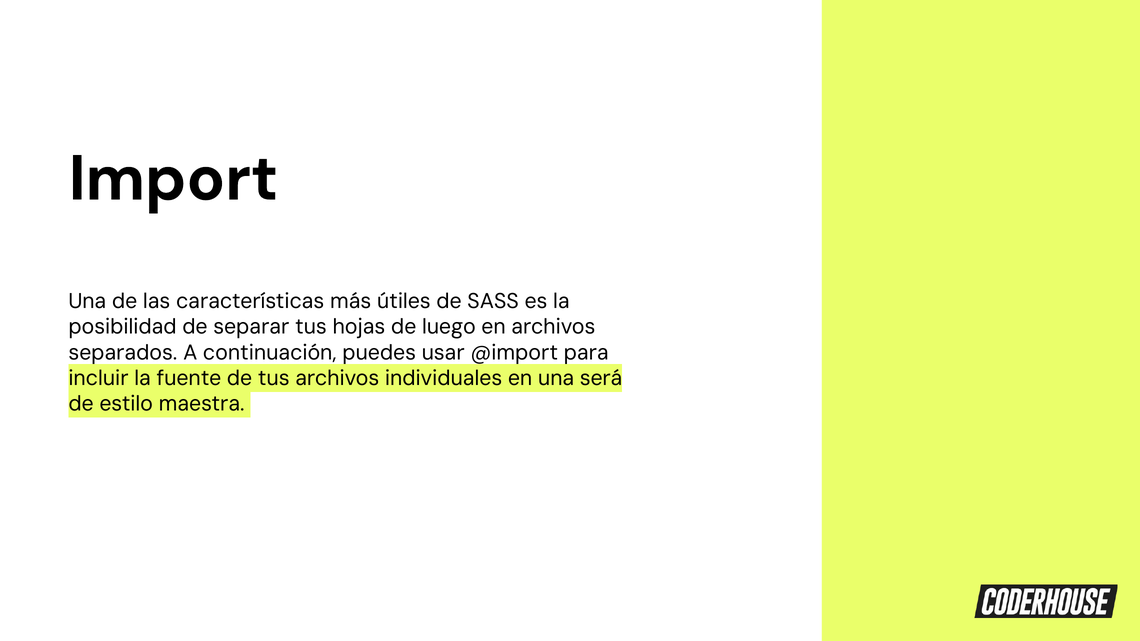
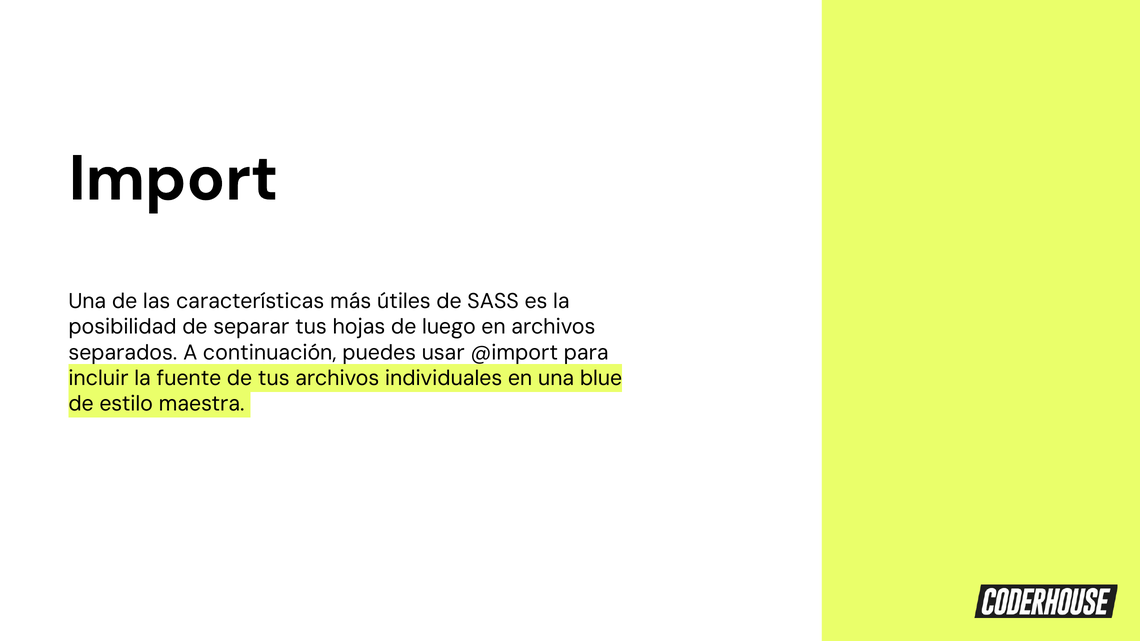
será: será -> blue
